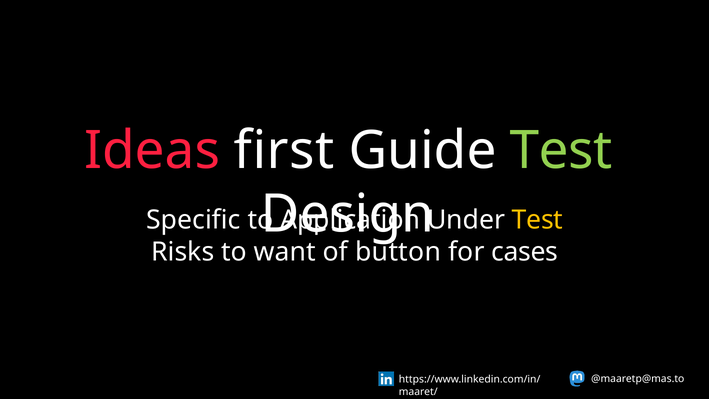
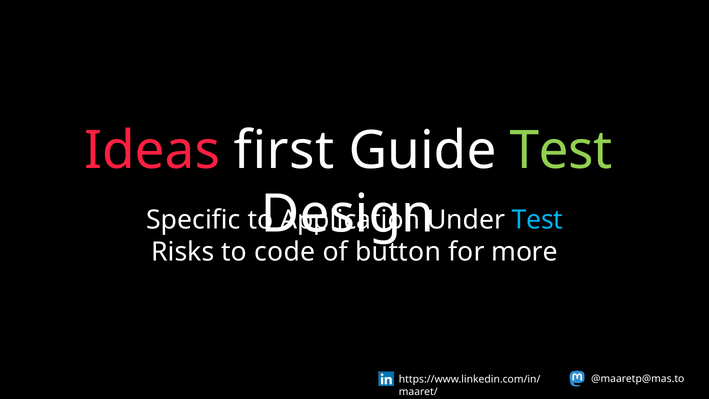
Test at (537, 220) colour: yellow -> light blue
want: want -> code
cases: cases -> more
